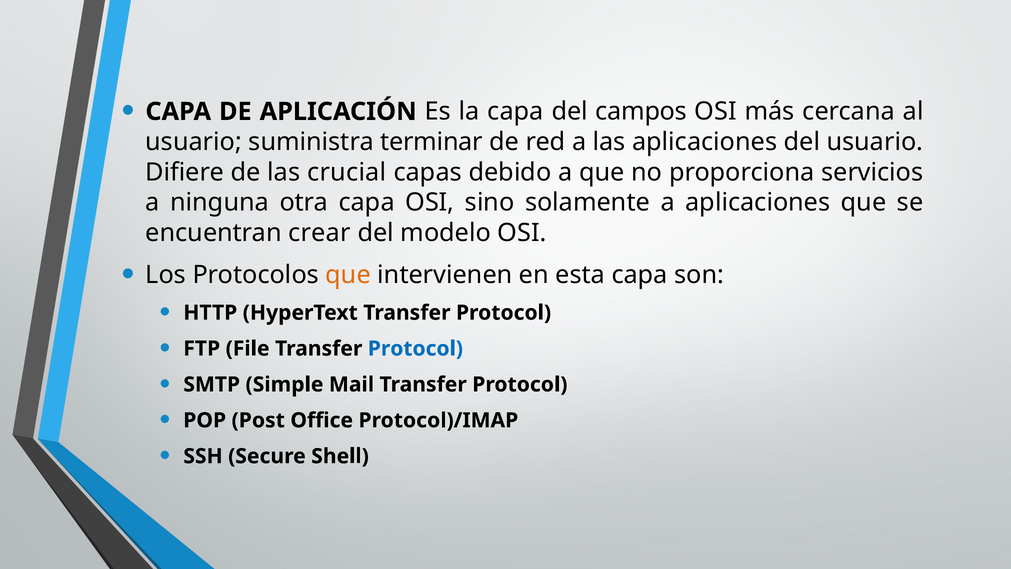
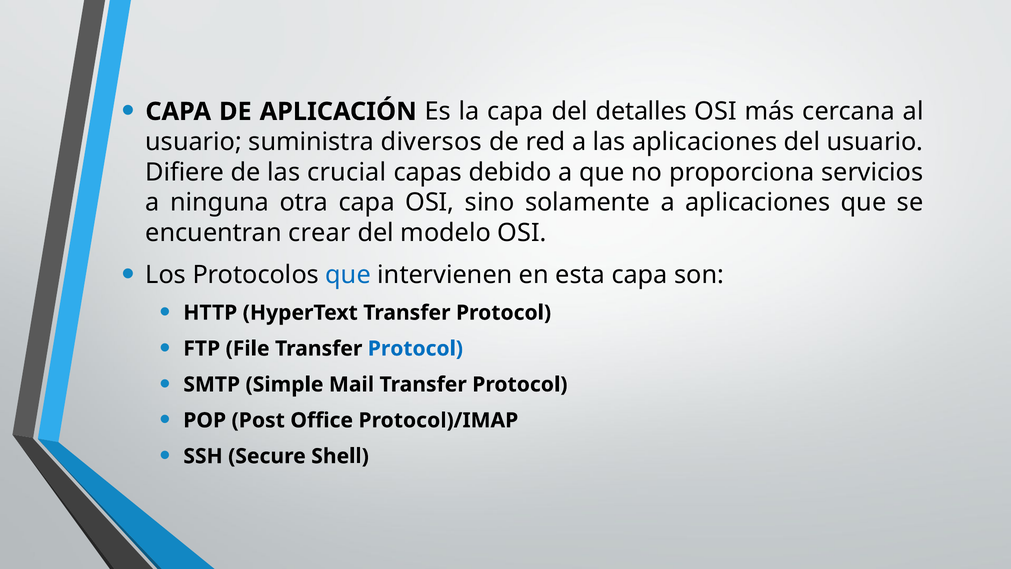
campos: campos -> detalles
terminar: terminar -> diversos
que at (348, 275) colour: orange -> blue
